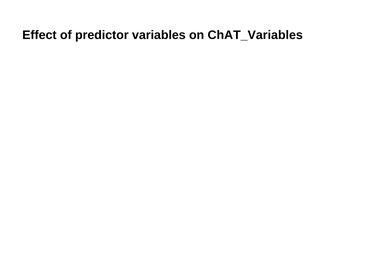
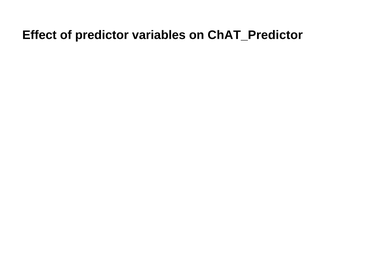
ChAT_Variables: ChAT_Variables -> ChAT_Predictor
